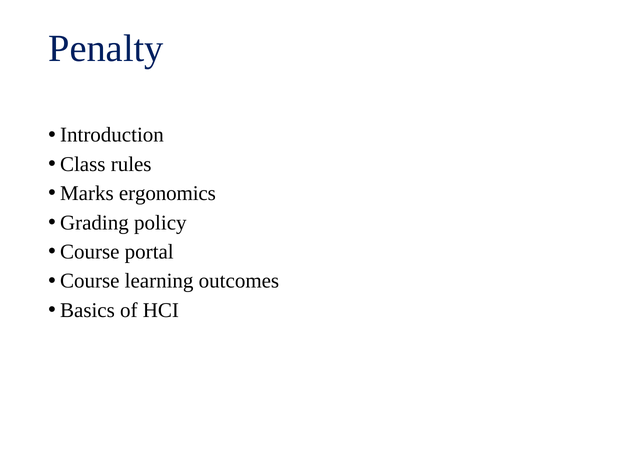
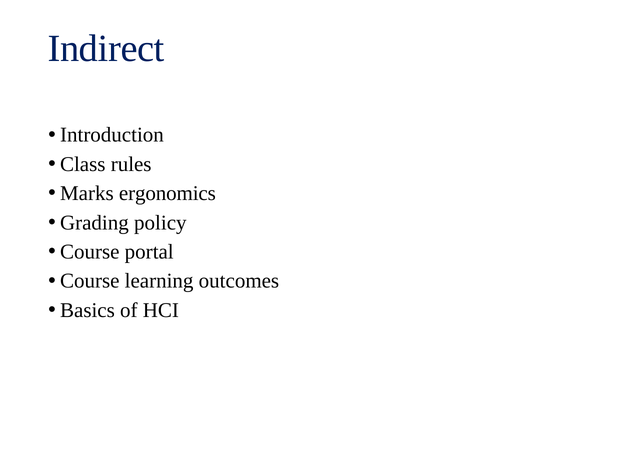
Penalty: Penalty -> Indirect
